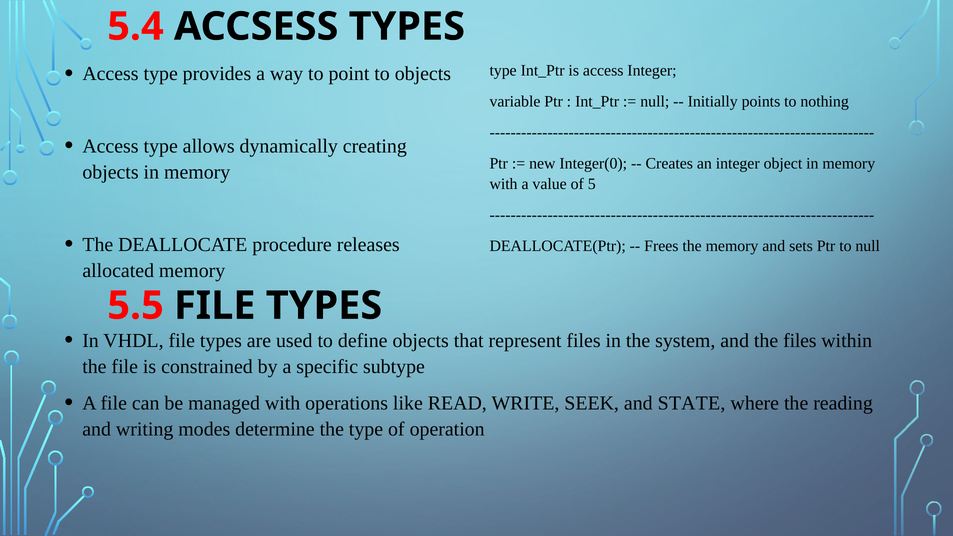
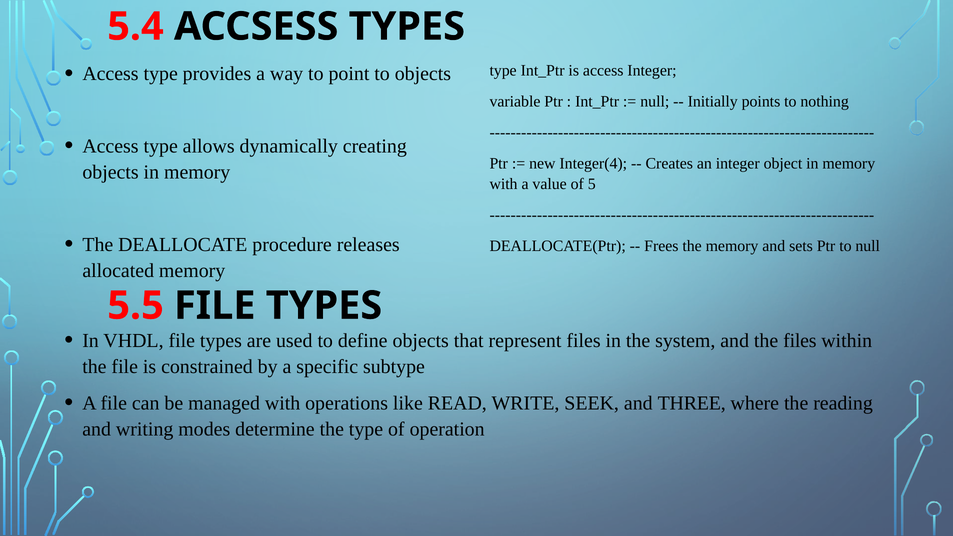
Integer(0: Integer(0 -> Integer(4
STATE: STATE -> THREE
